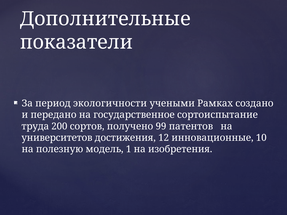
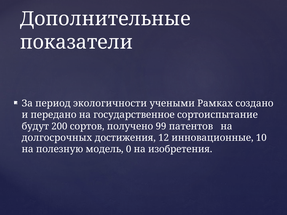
труда: труда -> будут
университетов: университетов -> долгосрочных
1: 1 -> 0
